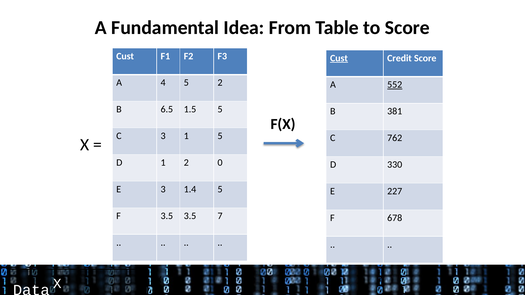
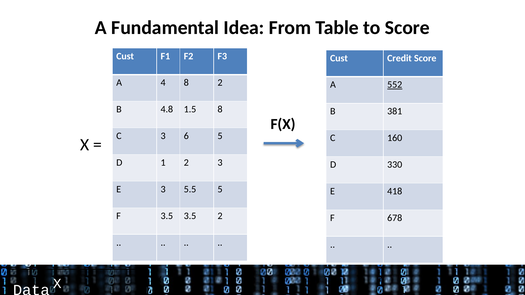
Cust at (339, 58) underline: present -> none
4 5: 5 -> 8
6.5: 6.5 -> 4.8
1.5 5: 5 -> 8
3 1: 1 -> 6
762: 762 -> 160
2 0: 0 -> 3
1.4: 1.4 -> 5.5
227: 227 -> 418
3.5 7: 7 -> 2
